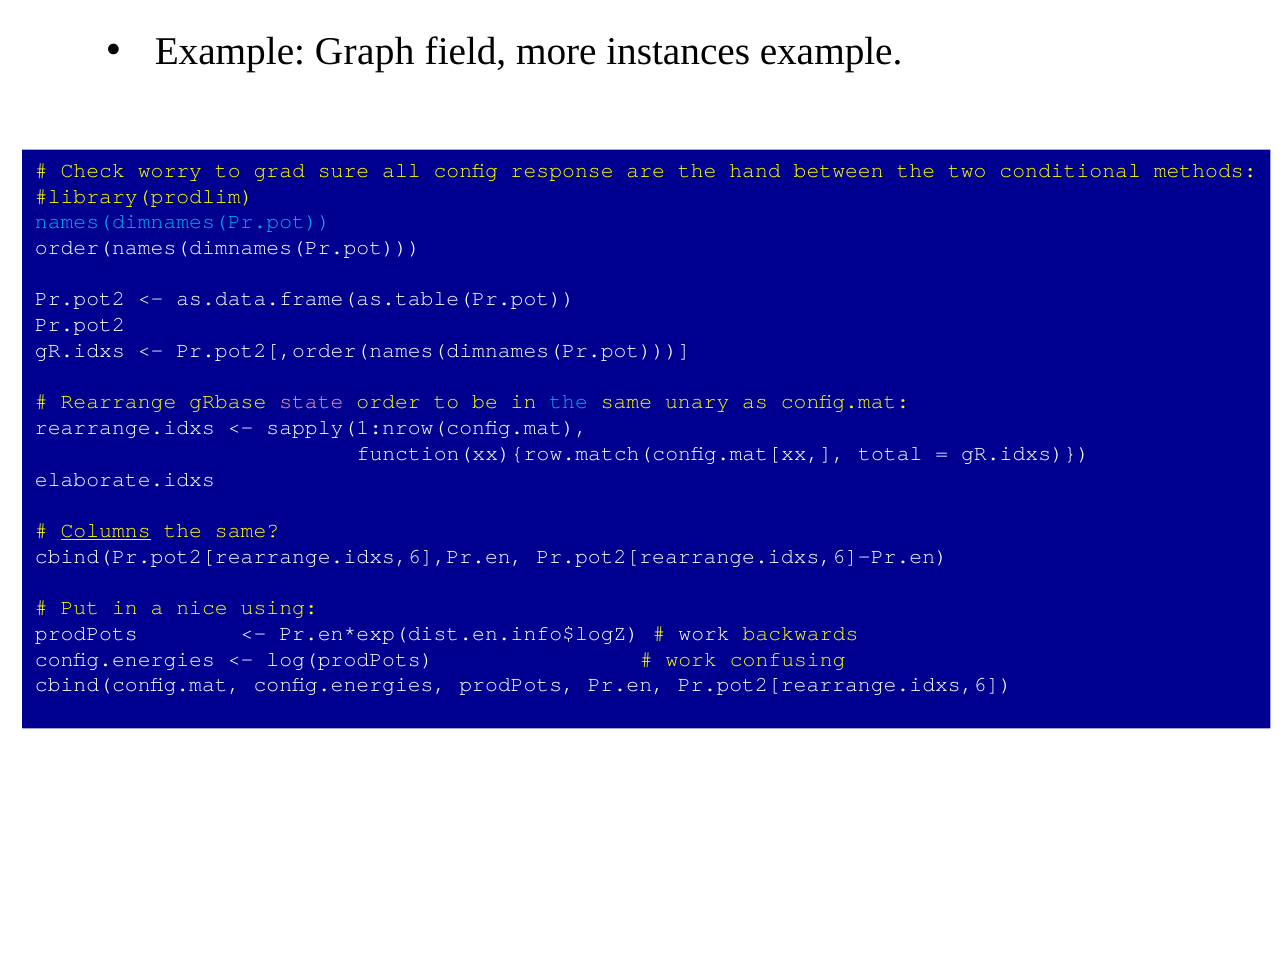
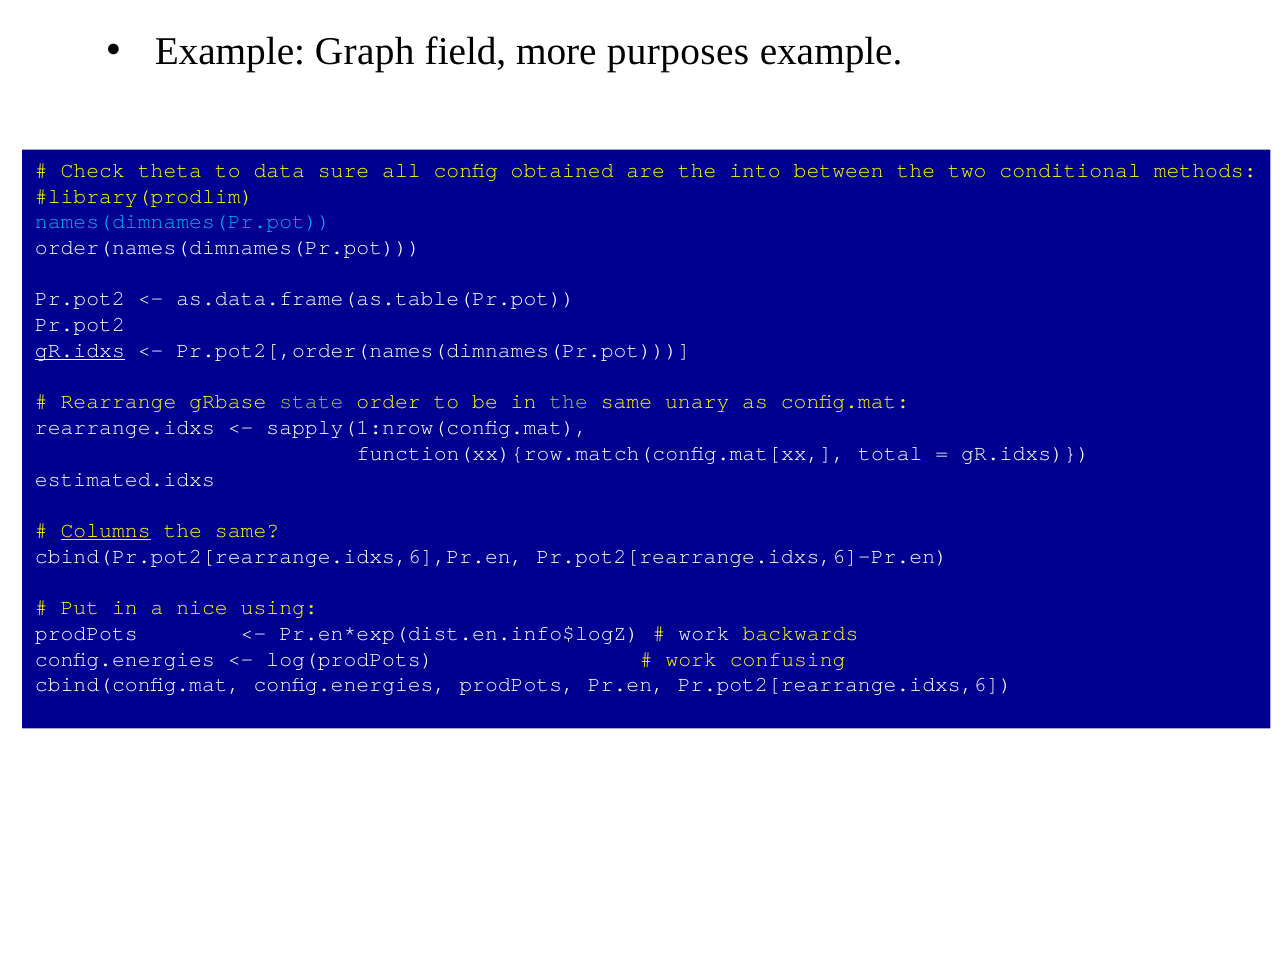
instances: instances -> purposes
worry: worry -> theta
grad: grad -> data
response: response -> obtained
hand: hand -> into
gR.idxs at (80, 350) underline: none -> present
state colour: pink -> light green
the at (569, 402) colour: light blue -> light green
elaborate.idxs: elaborate.idxs -> estimated.idxs
